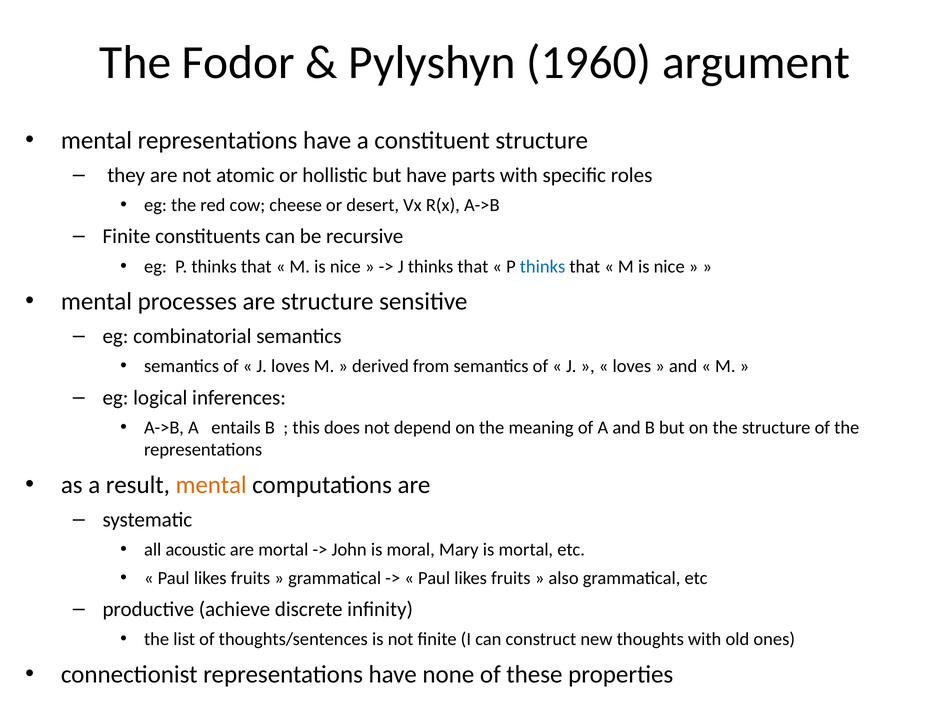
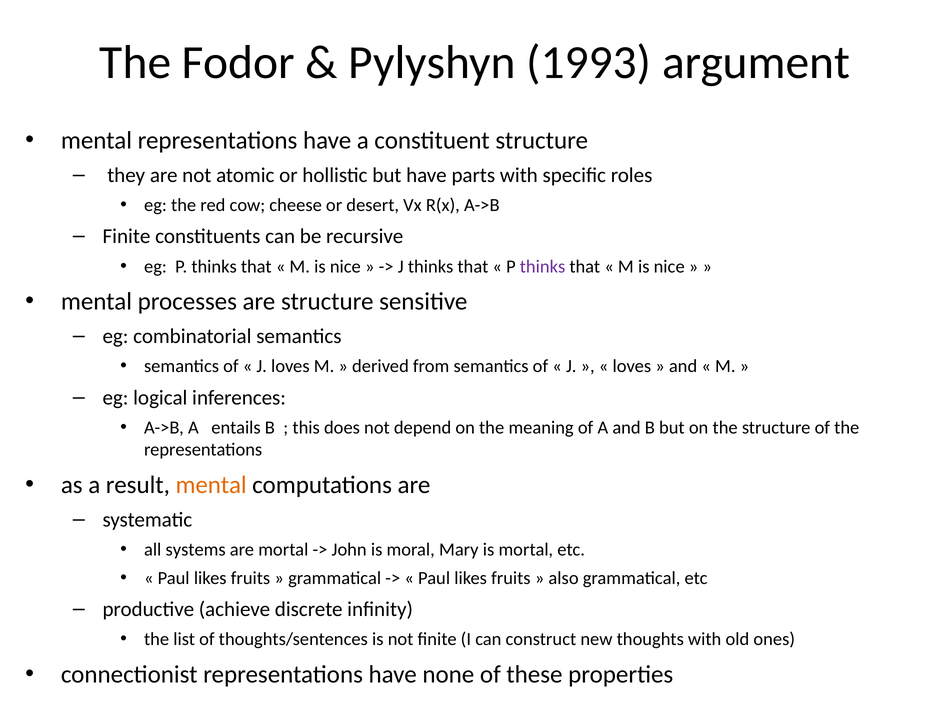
1960: 1960 -> 1993
thinks at (543, 266) colour: blue -> purple
acoustic: acoustic -> systems
